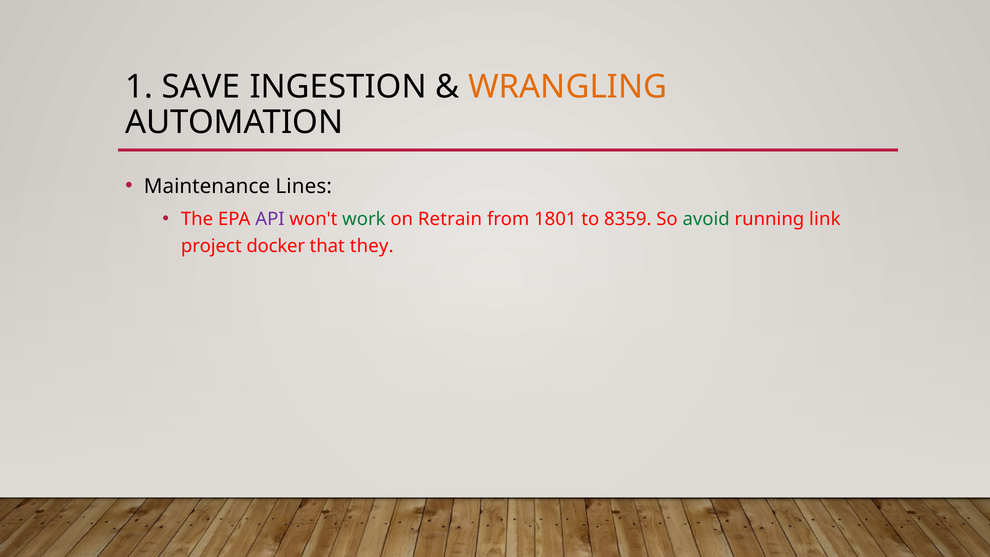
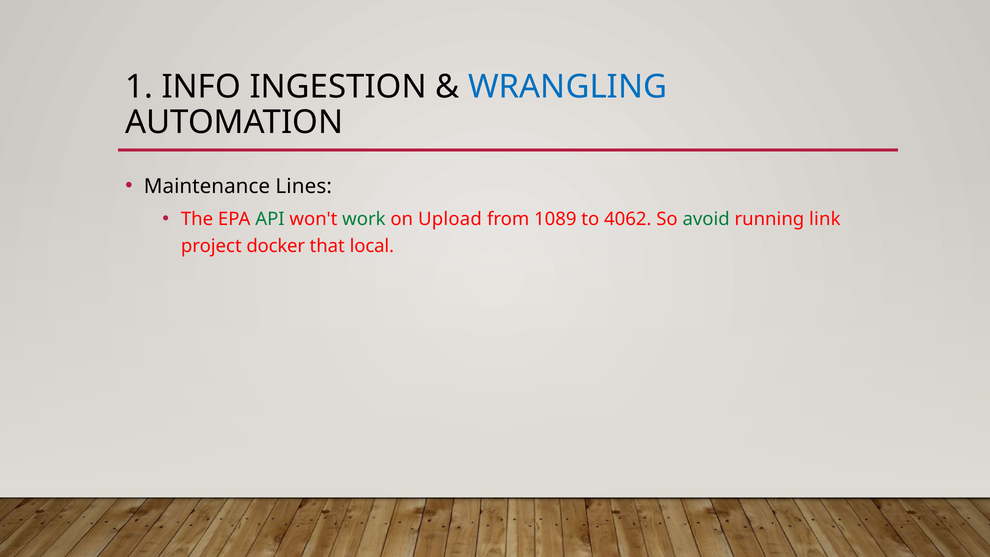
SAVE: SAVE -> INFO
WRANGLING colour: orange -> blue
API colour: purple -> green
Retrain: Retrain -> Upload
1801: 1801 -> 1089
8359: 8359 -> 4062
they: they -> local
